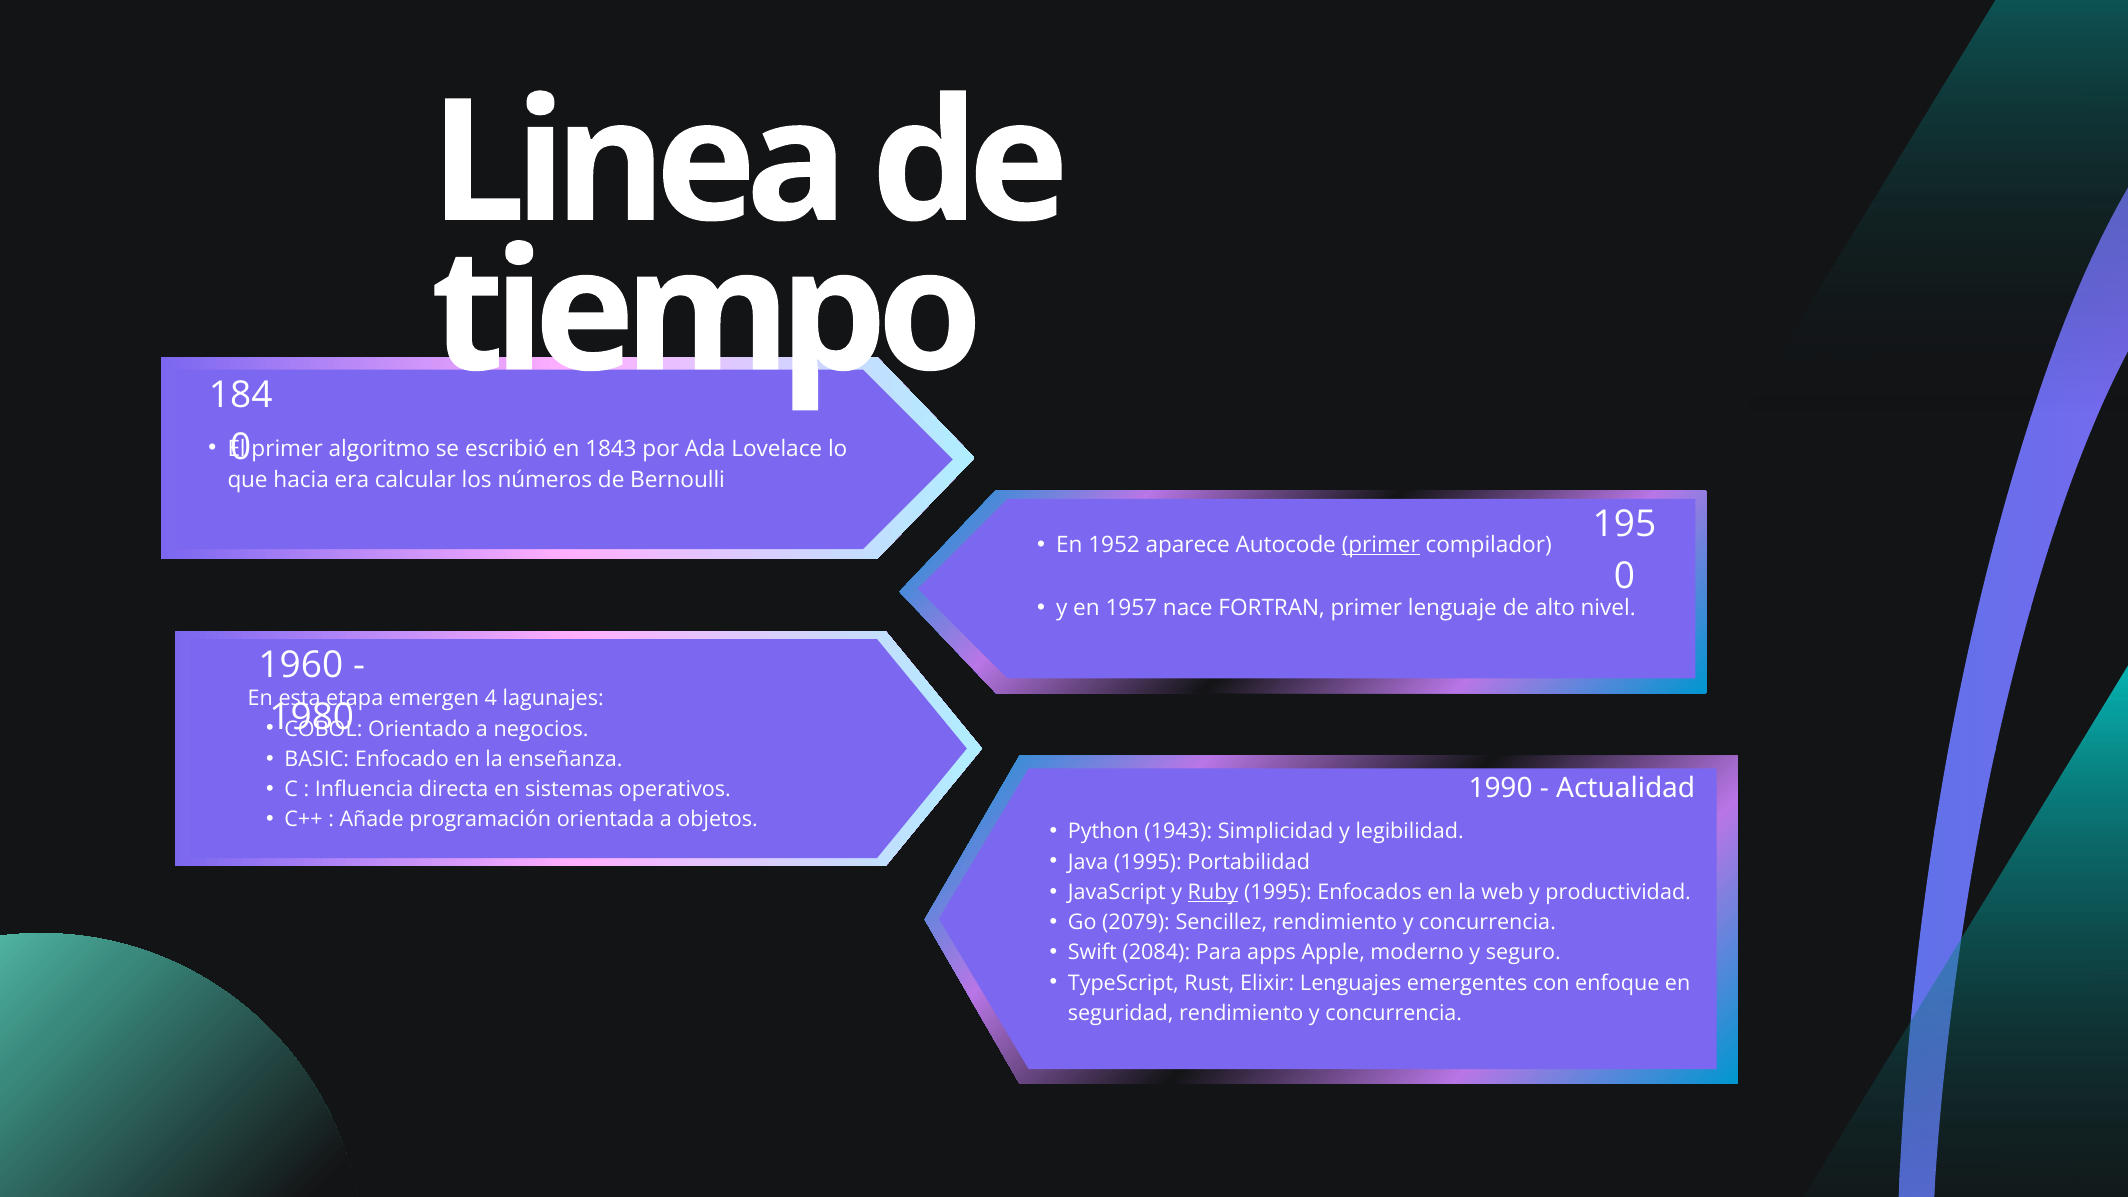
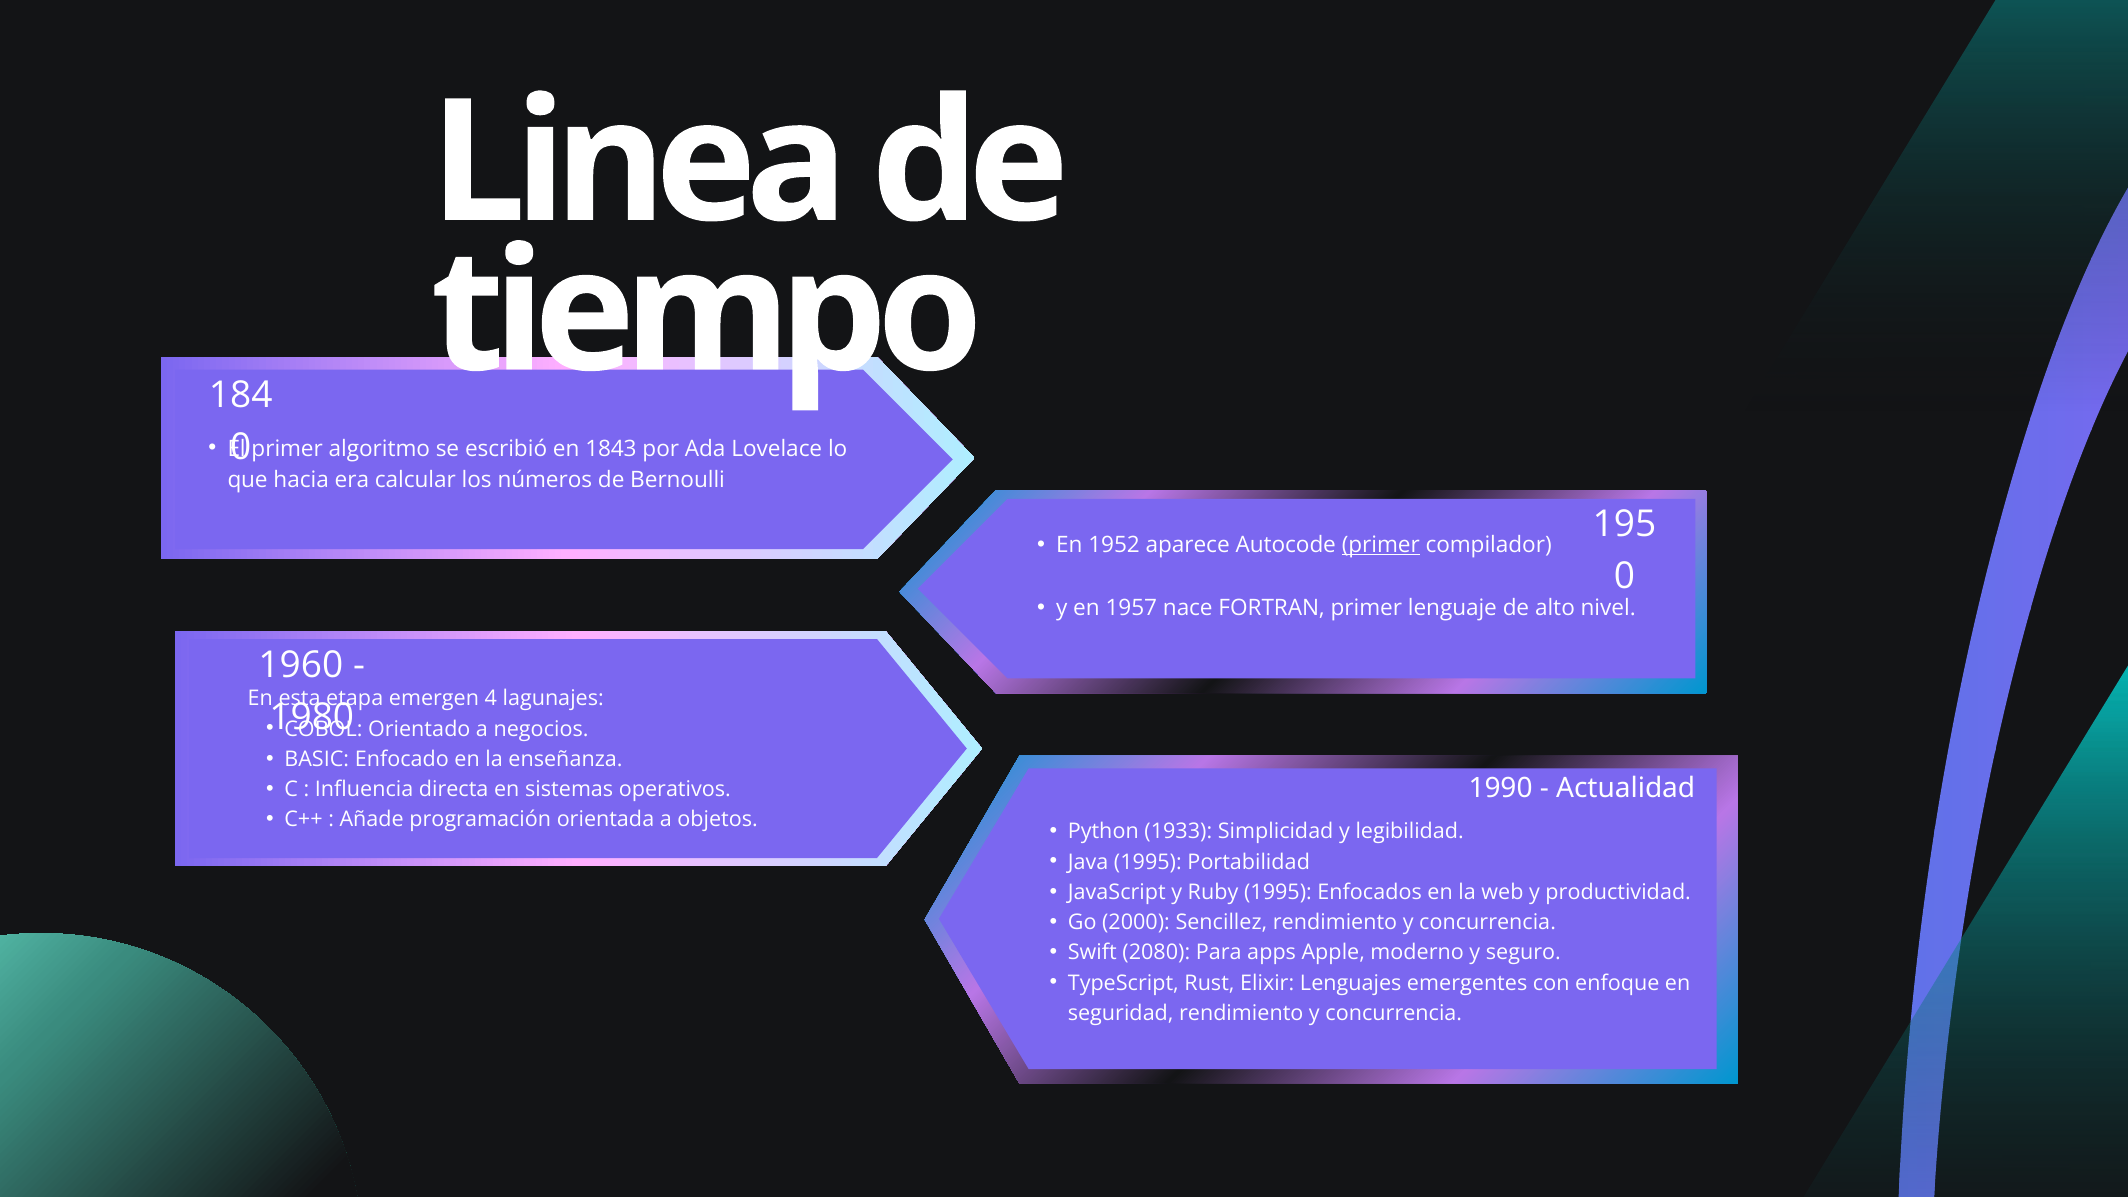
1943: 1943 -> 1933
Ruby underline: present -> none
2079: 2079 -> 2000
2084: 2084 -> 2080
